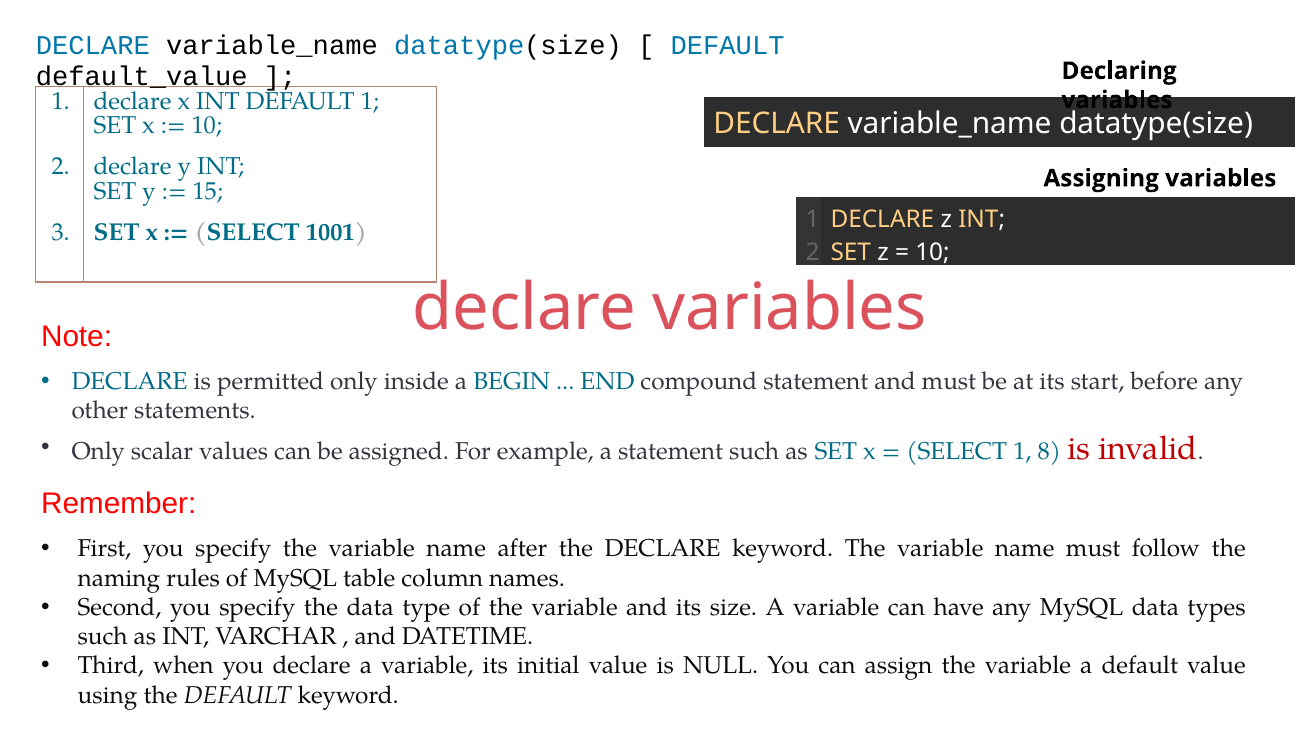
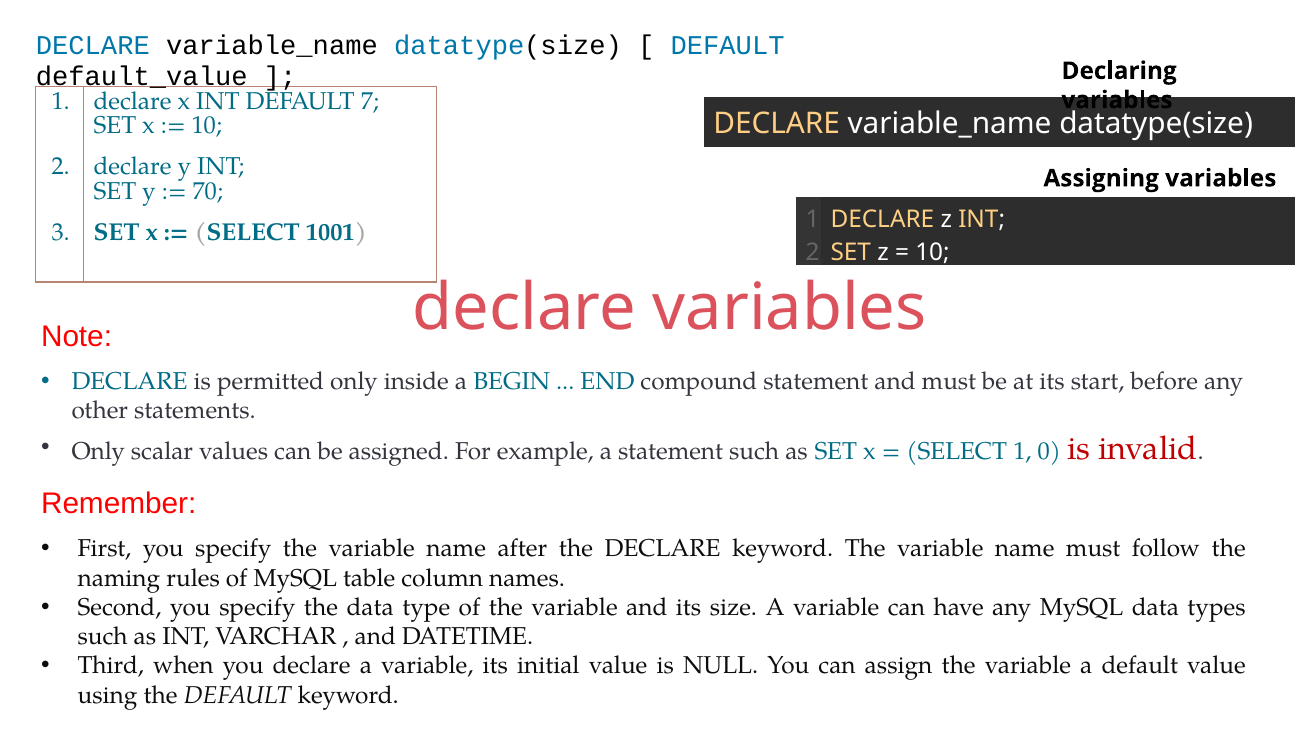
DEFAULT 1: 1 -> 7
15: 15 -> 70
8: 8 -> 0
